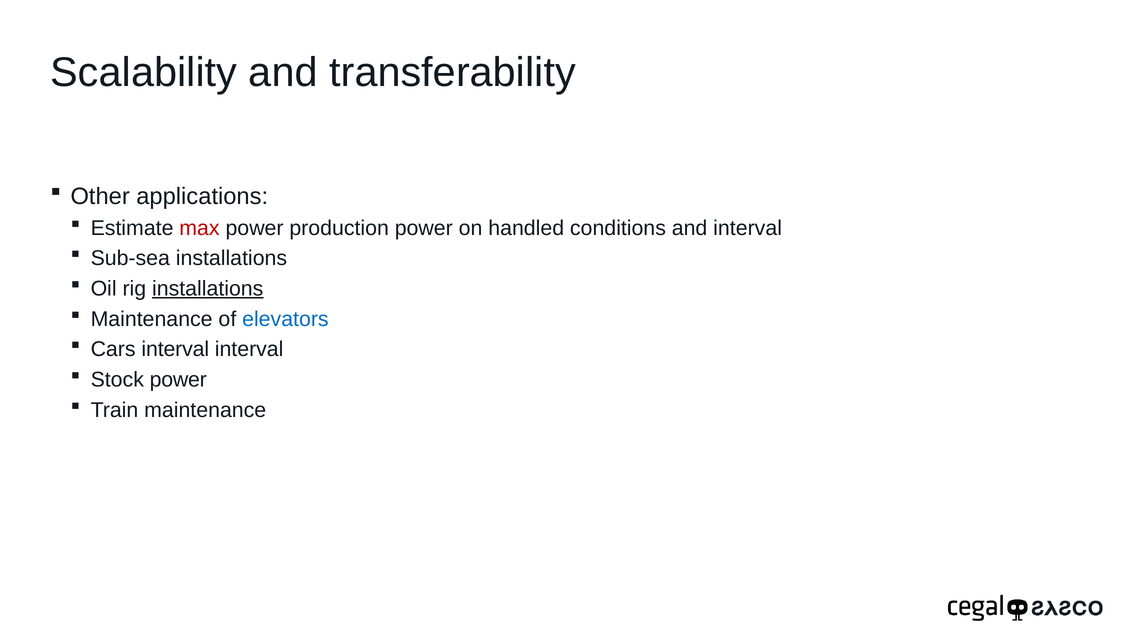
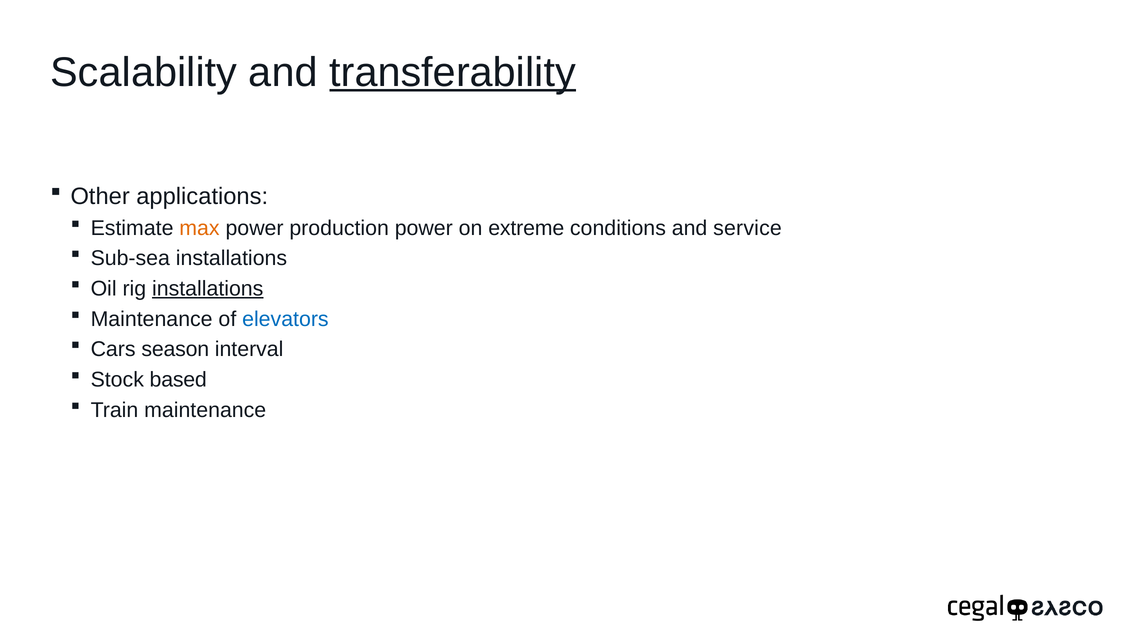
transferability underline: none -> present
max colour: red -> orange
handled: handled -> extreme
and interval: interval -> service
Cars interval: interval -> season
Stock power: power -> based
